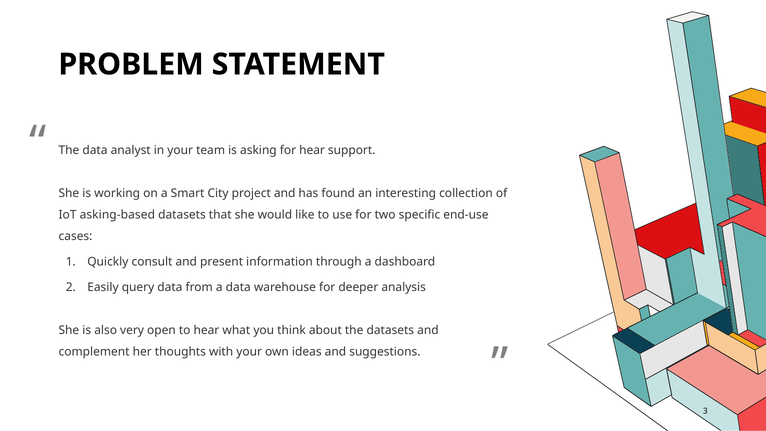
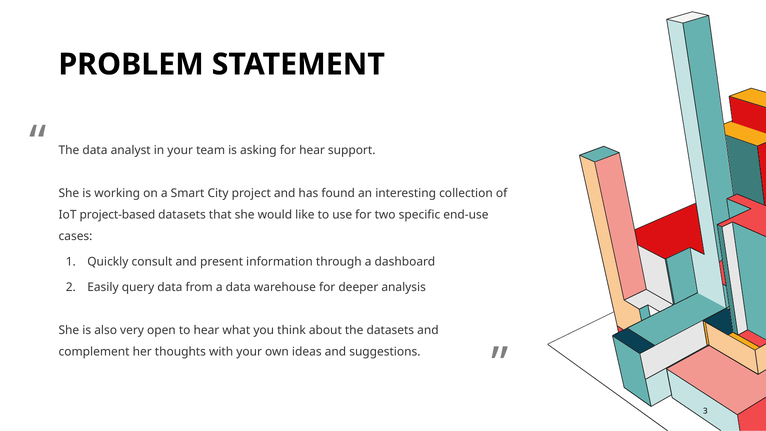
asking-based: asking-based -> project-based
